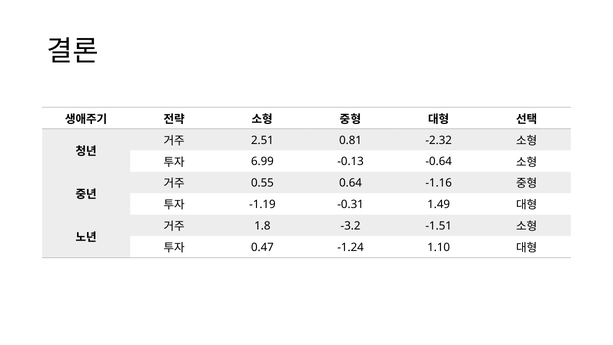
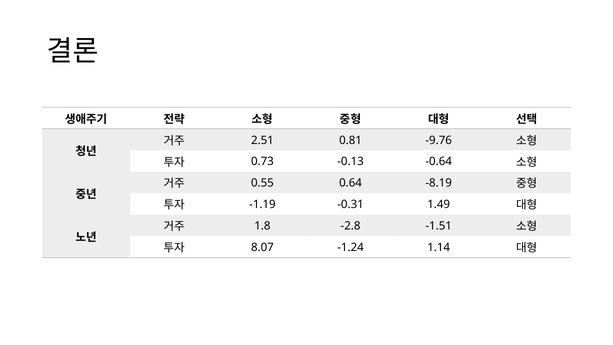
-2.32: -2.32 -> -9.76
6.99: 6.99 -> 0.73
-1.16: -1.16 -> -8.19
-3.2: -3.2 -> -2.8
0.47: 0.47 -> 8.07
1.10: 1.10 -> 1.14
